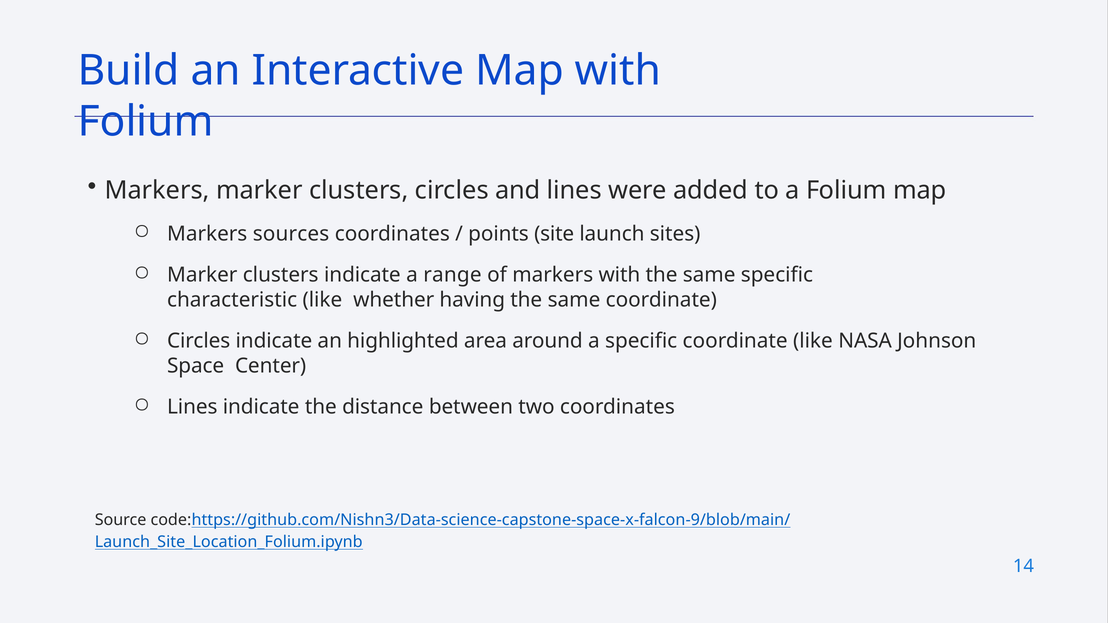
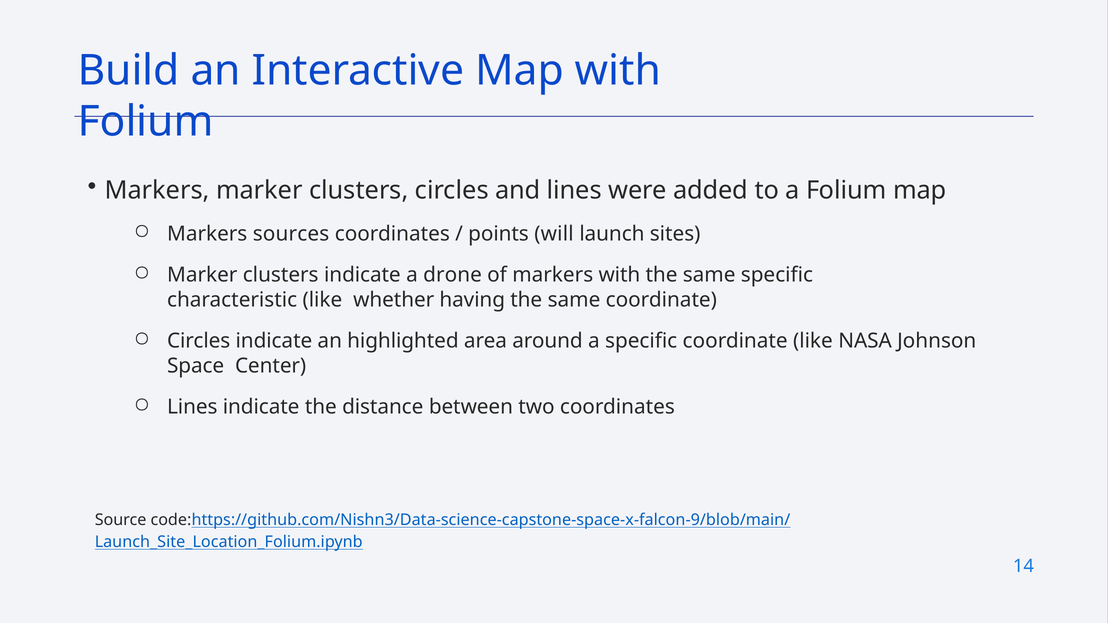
site: site -> will
range: range -> drone
